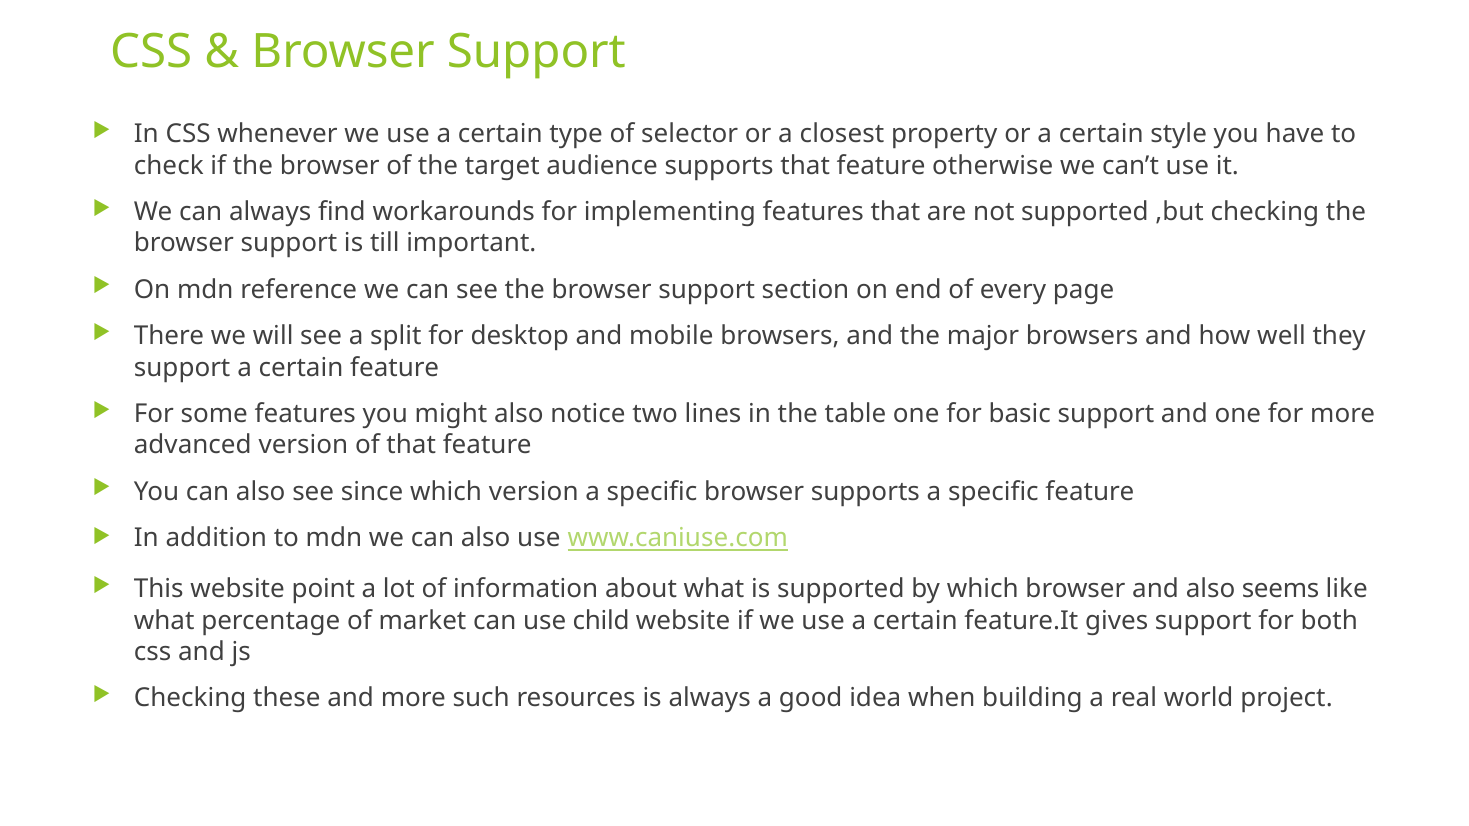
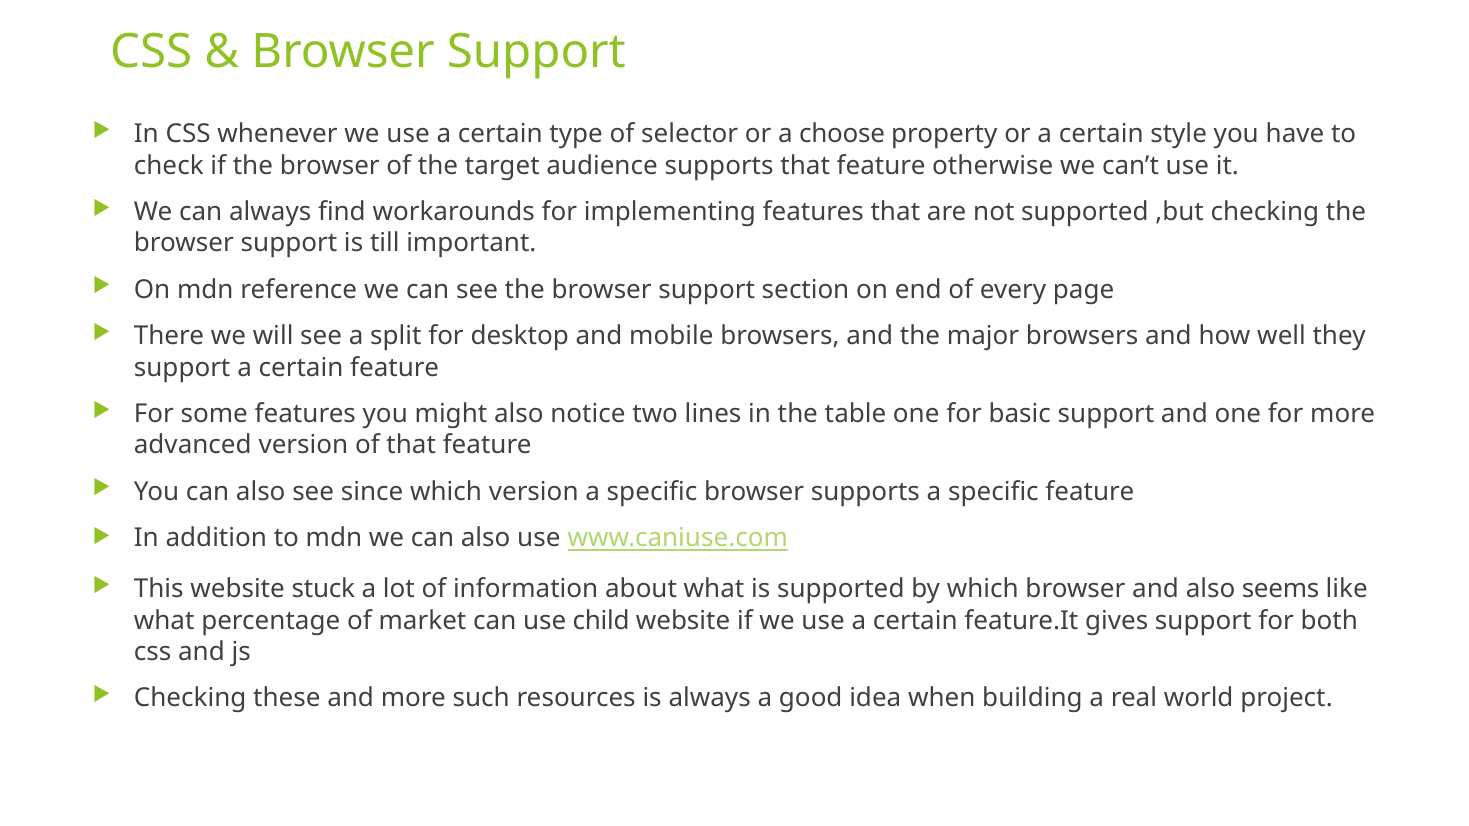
closest: closest -> choose
point: point -> stuck
